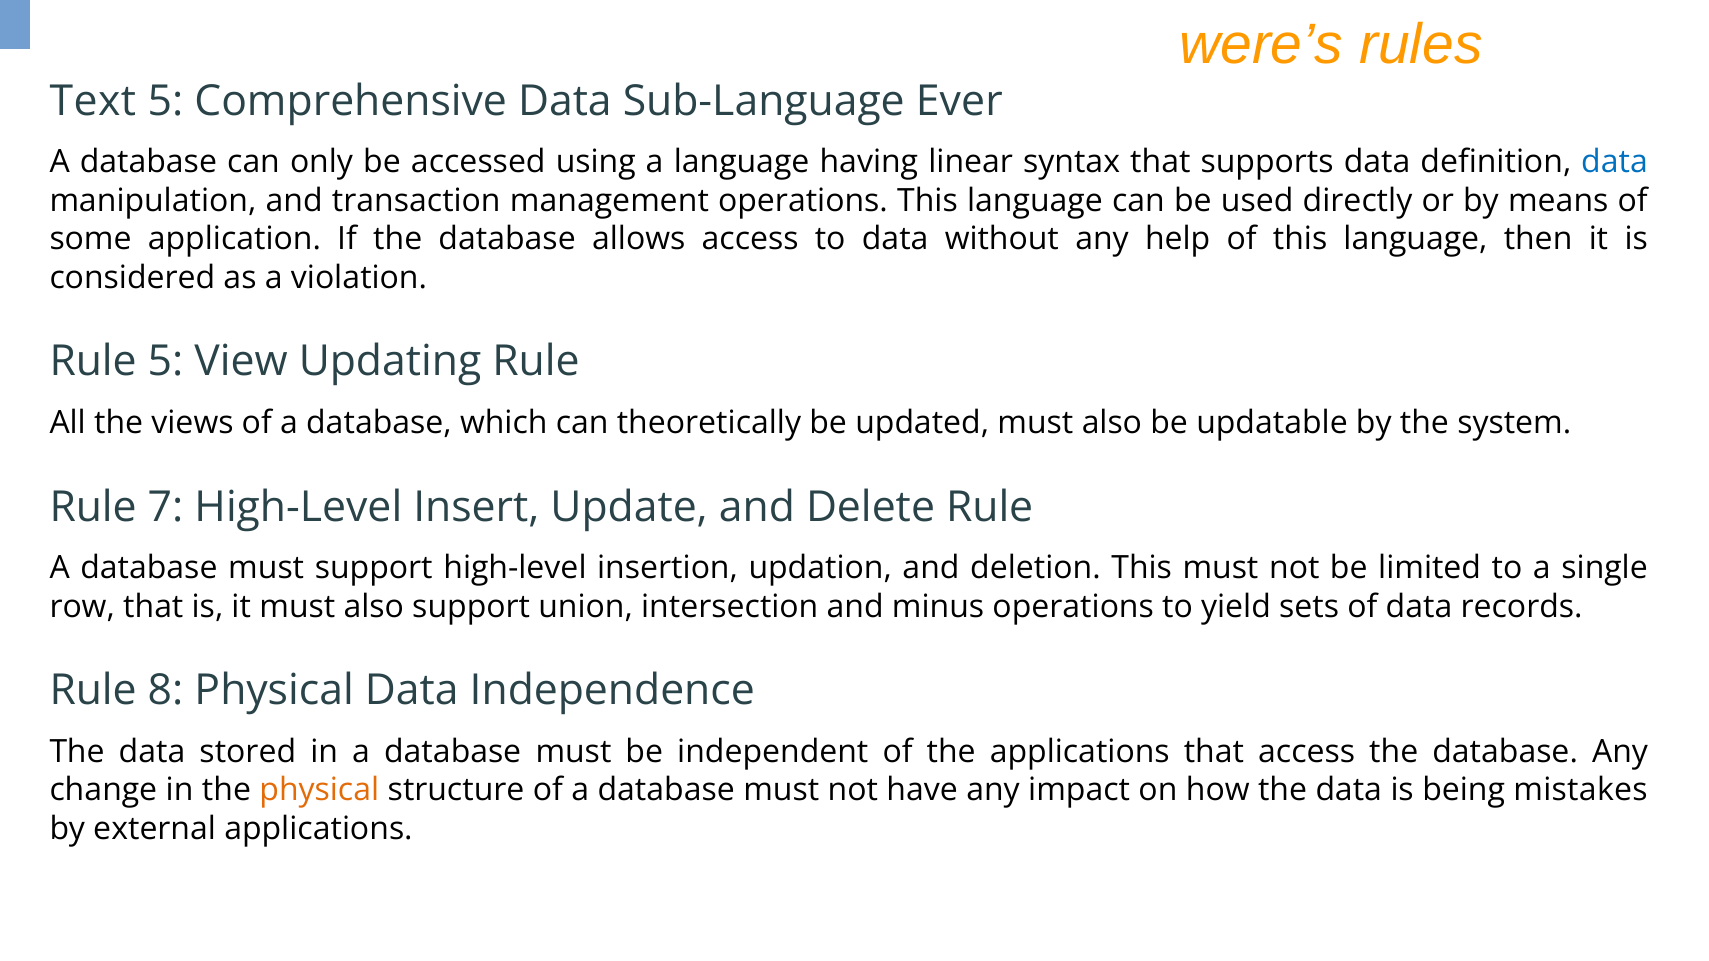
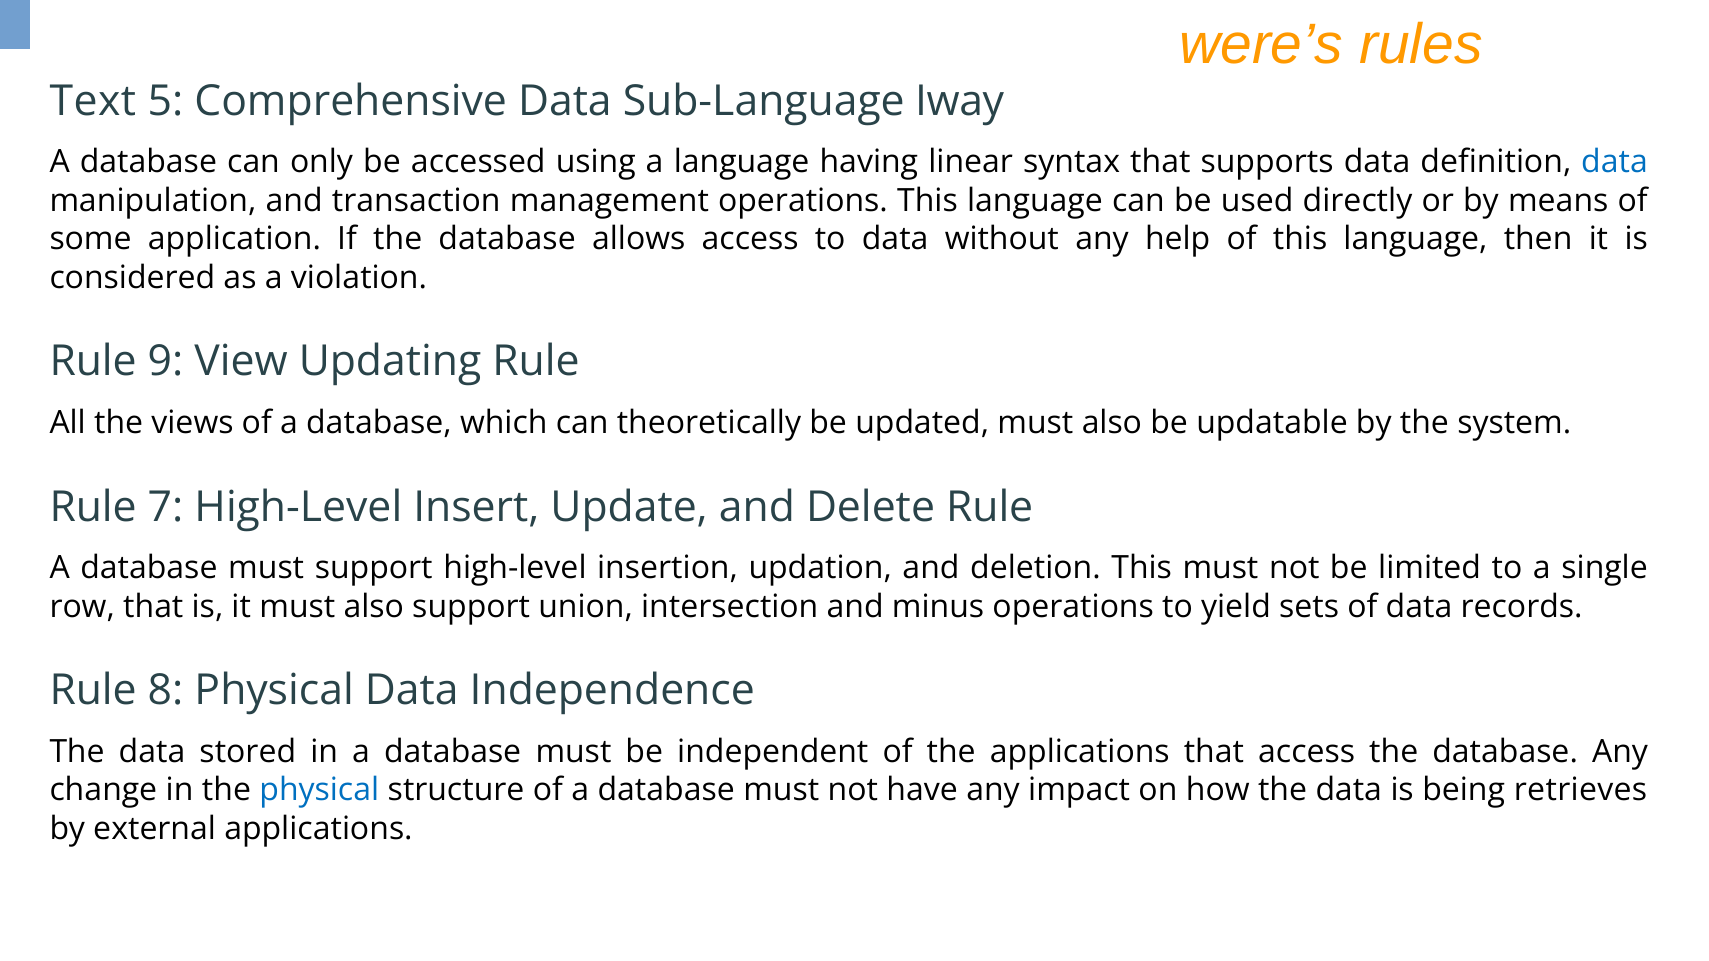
Ever: Ever -> Iway
Rule 5: 5 -> 9
physical at (319, 790) colour: orange -> blue
mistakes: mistakes -> retrieves
